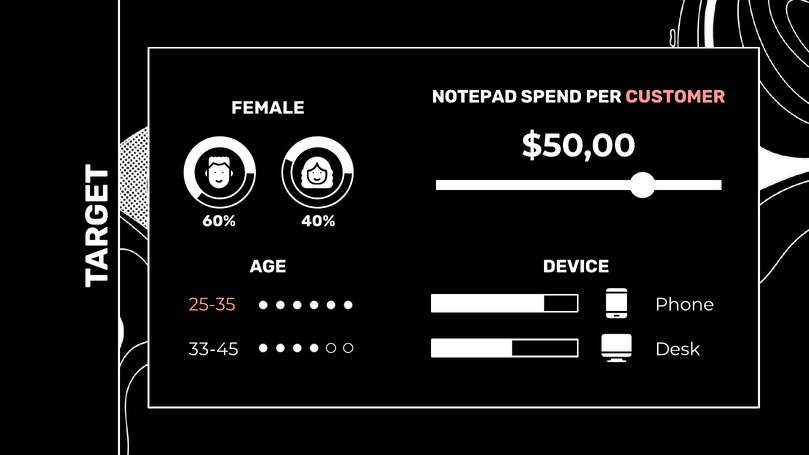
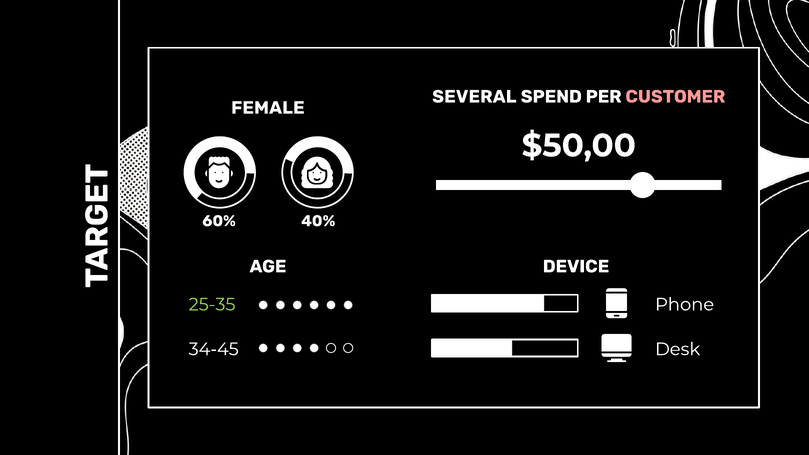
NOTEPAD: NOTEPAD -> SEVERAL
25-35 colour: pink -> light green
33-45: 33-45 -> 34-45
